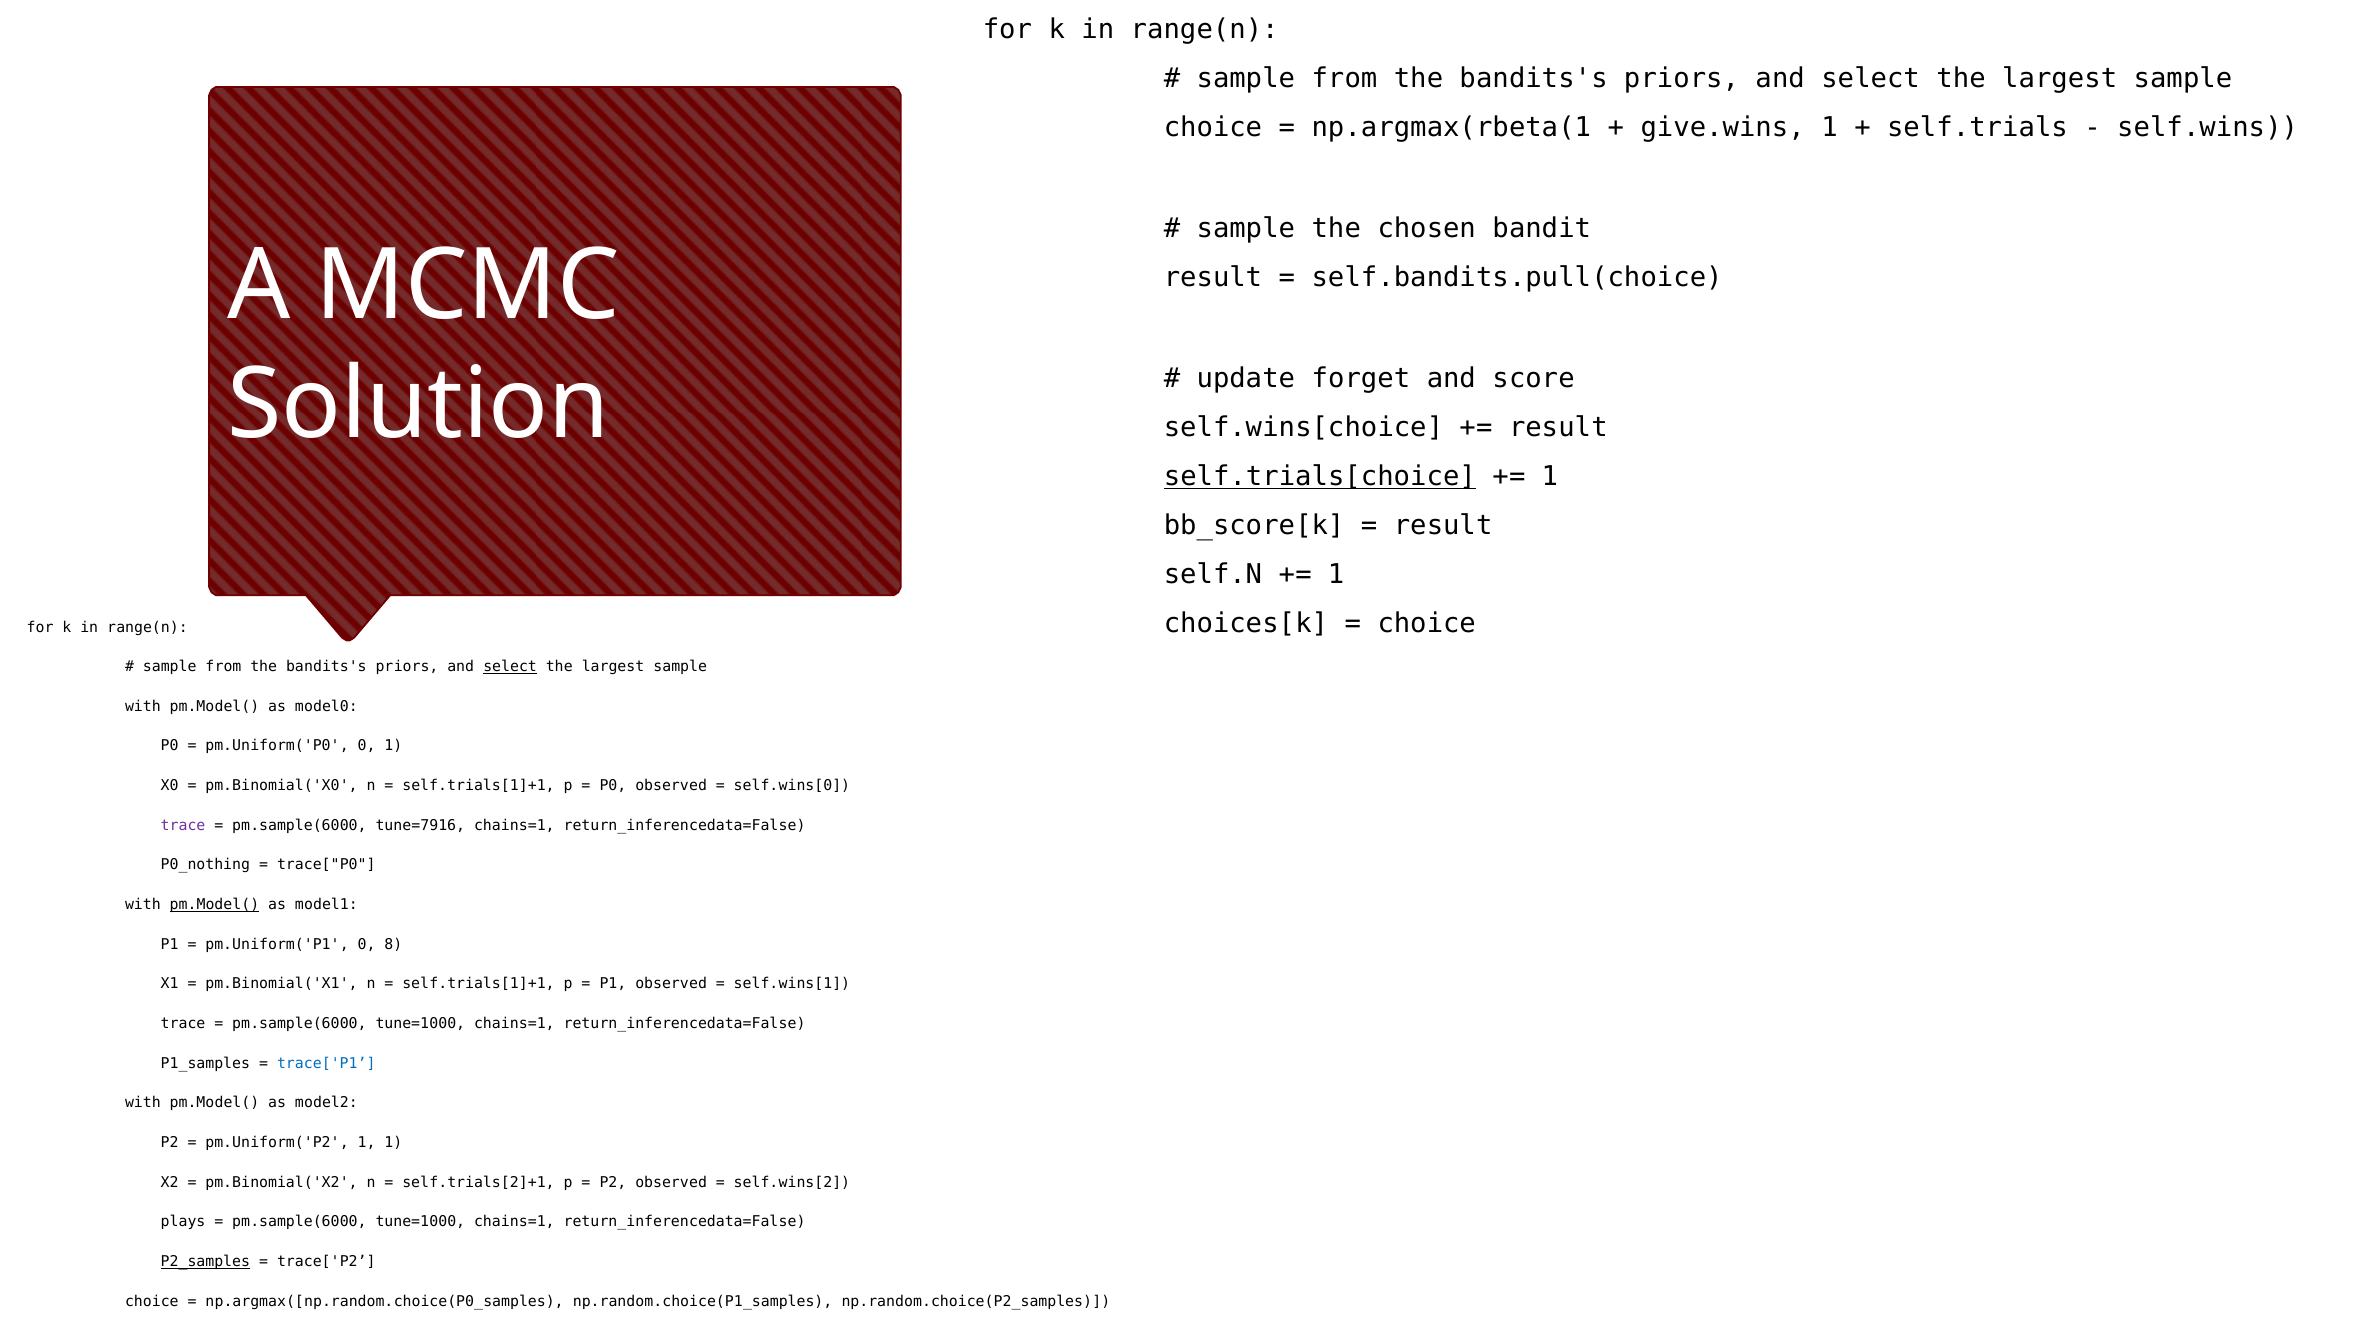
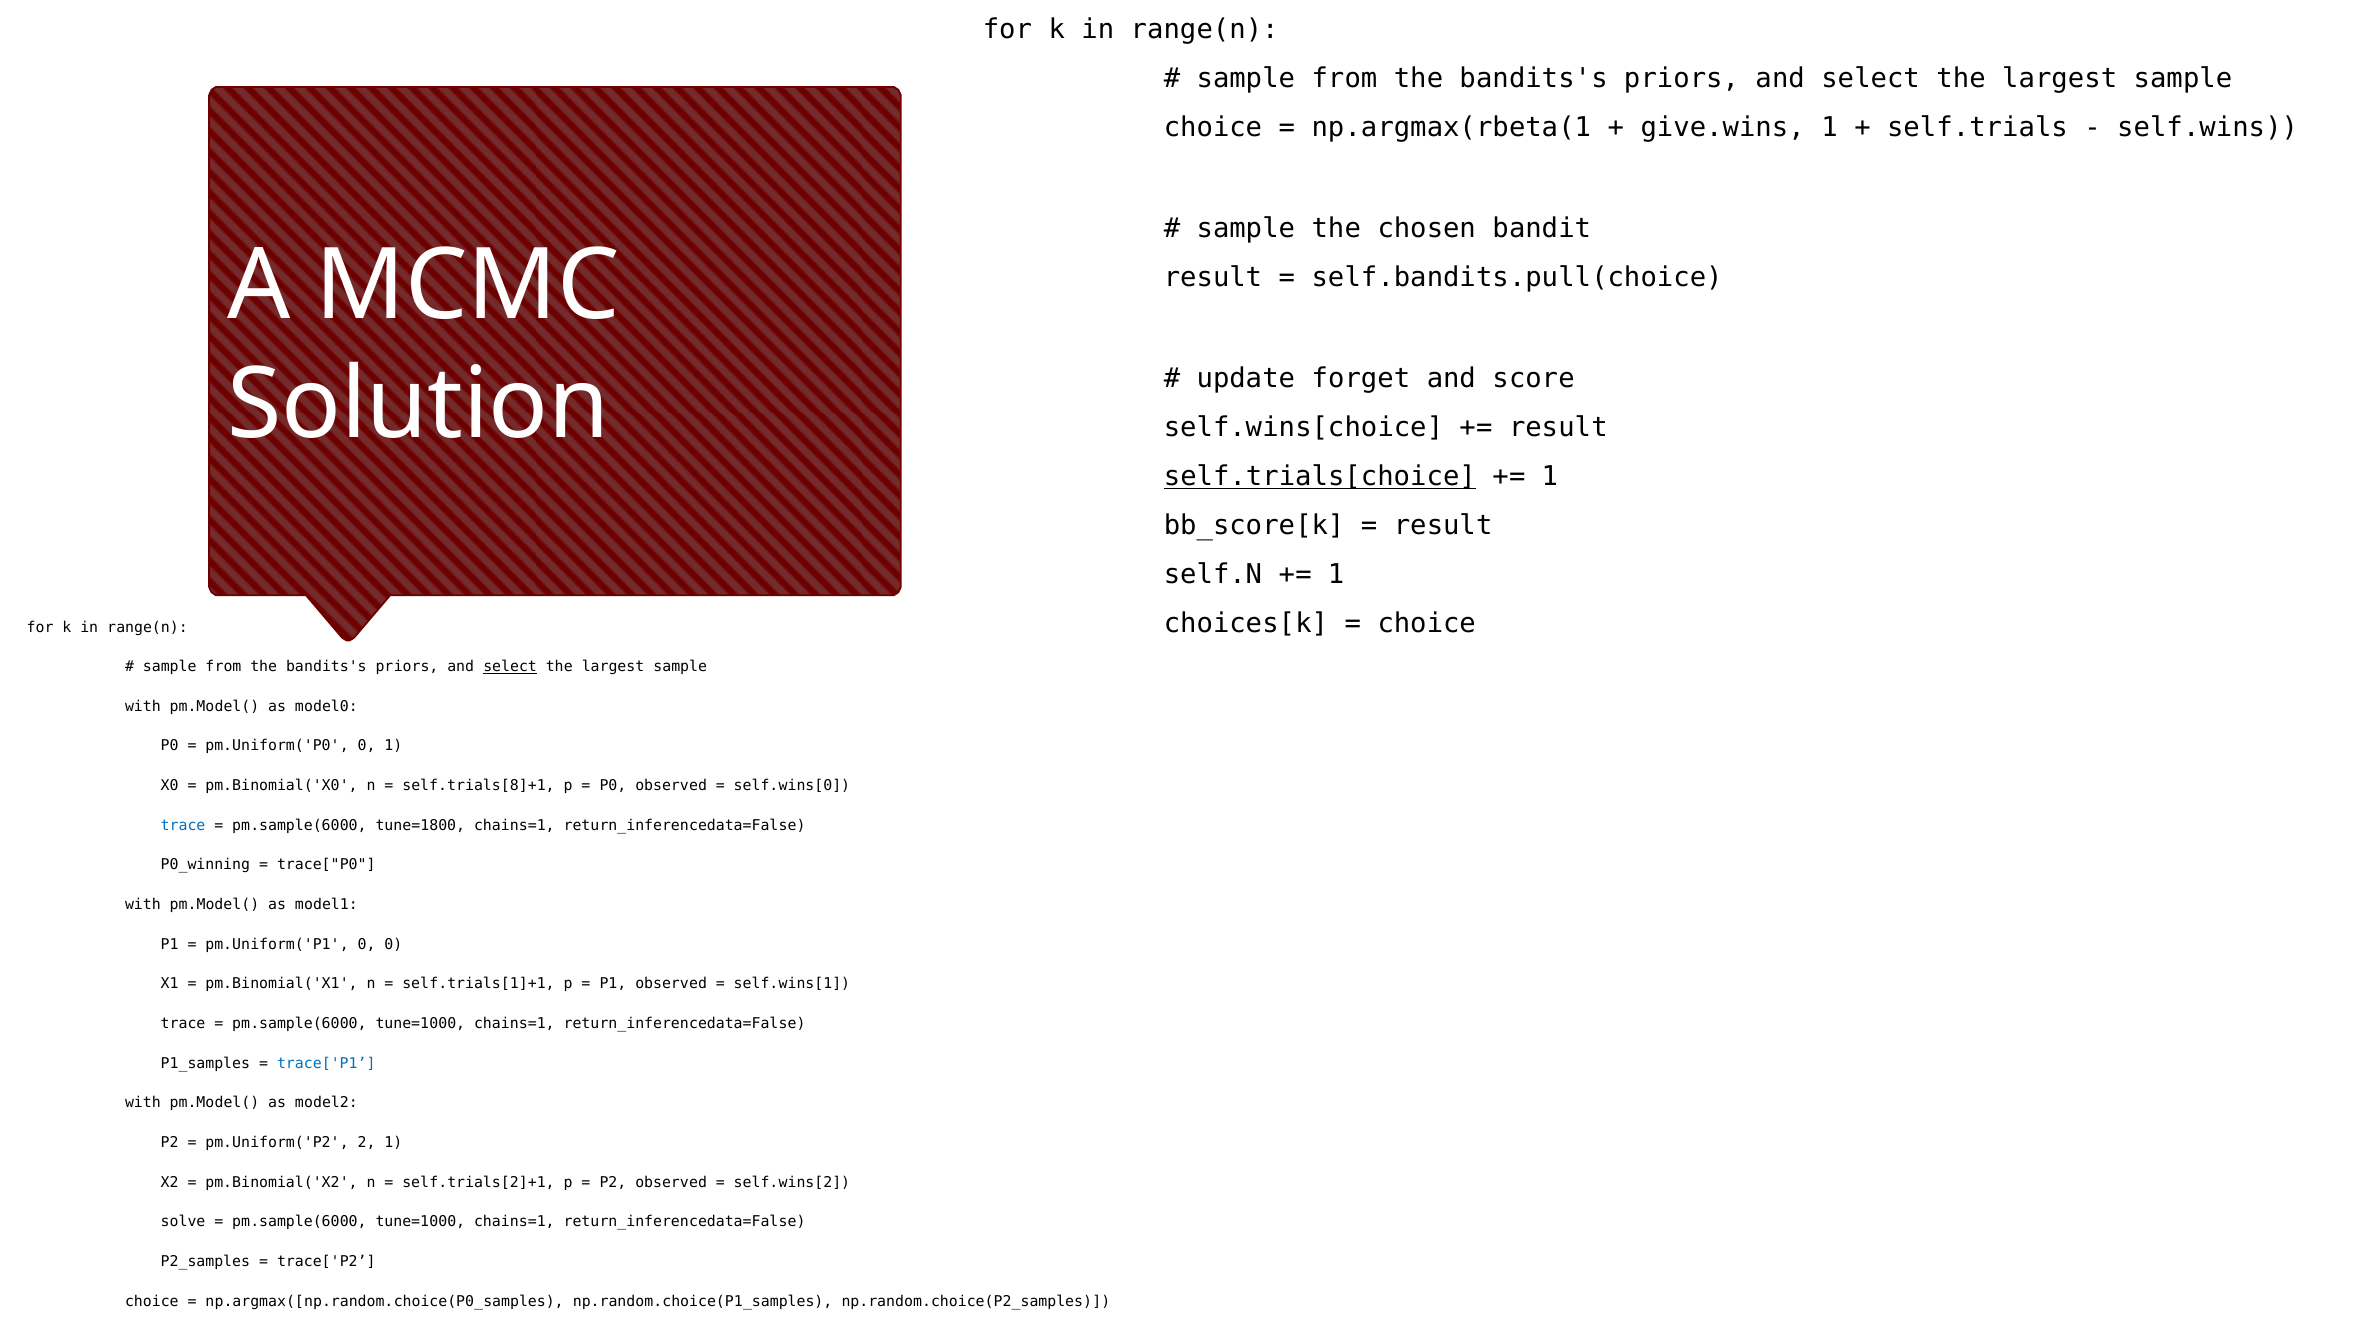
self.trials[1]+1 at (478, 786): self.trials[1]+1 -> self.trials[8]+1
trace at (183, 825) colour: purple -> blue
tune=7916: tune=7916 -> tune=1800
P0_nothing: P0_nothing -> P0_winning
pm.Model( at (214, 905) underline: present -> none
0 8: 8 -> 0
pm.Uniform('P2 1: 1 -> 2
plays: plays -> solve
P2_samples underline: present -> none
